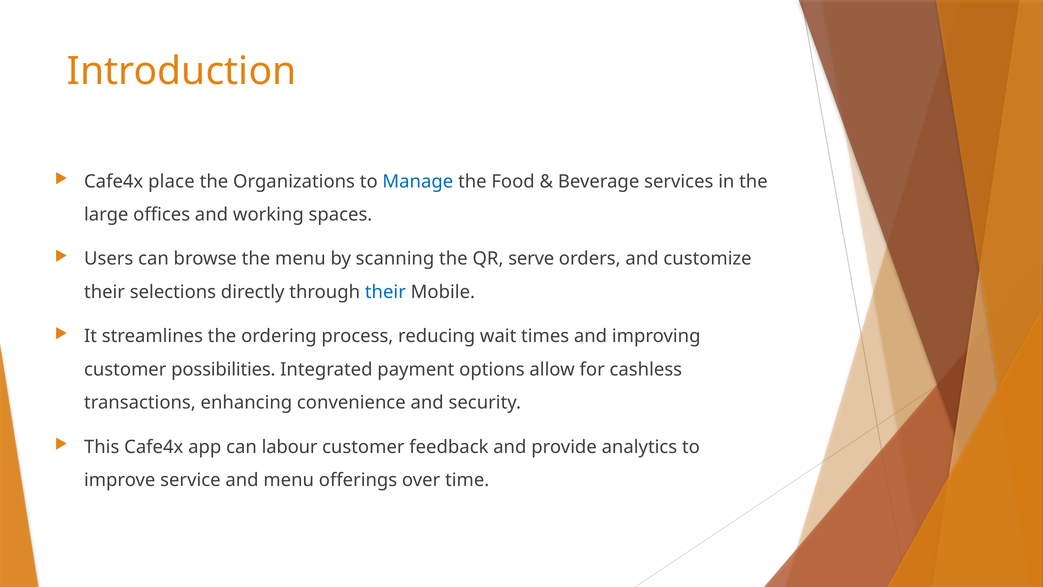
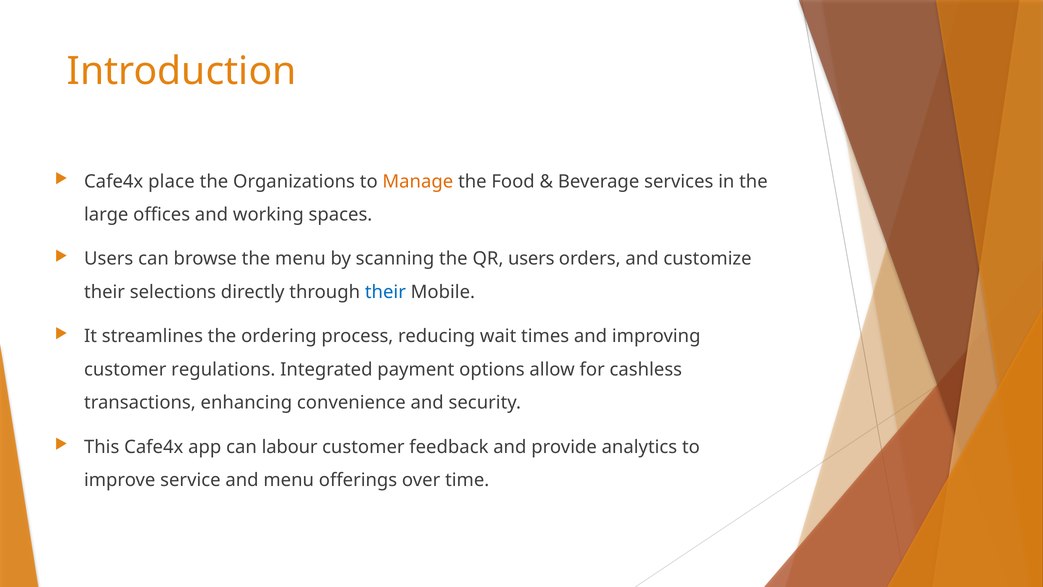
Manage colour: blue -> orange
QR serve: serve -> users
possibilities: possibilities -> regulations
